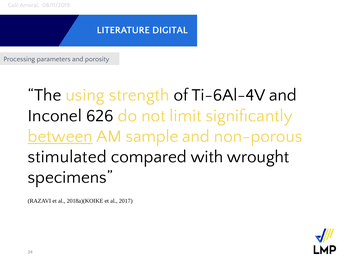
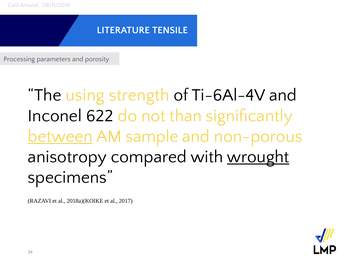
DIGITAL: DIGITAL -> TENSILE
626: 626 -> 622
limit: limit -> than
stimulated: stimulated -> anisotropy
wrought underline: none -> present
